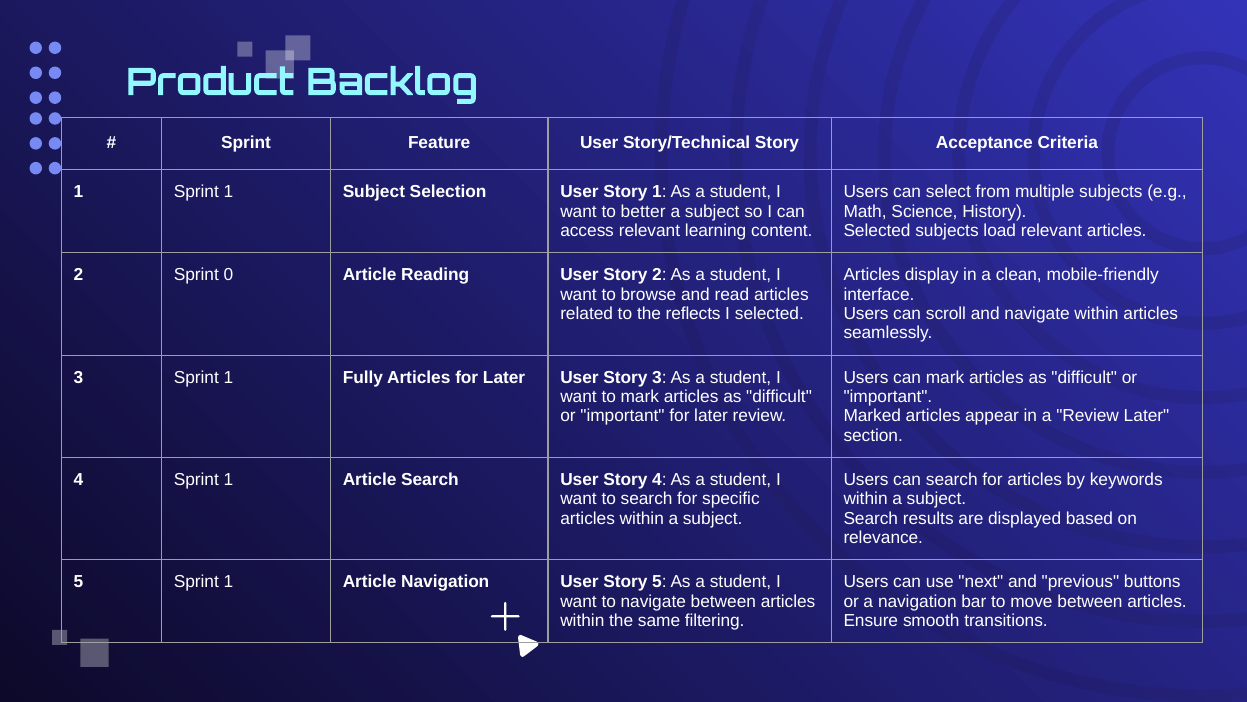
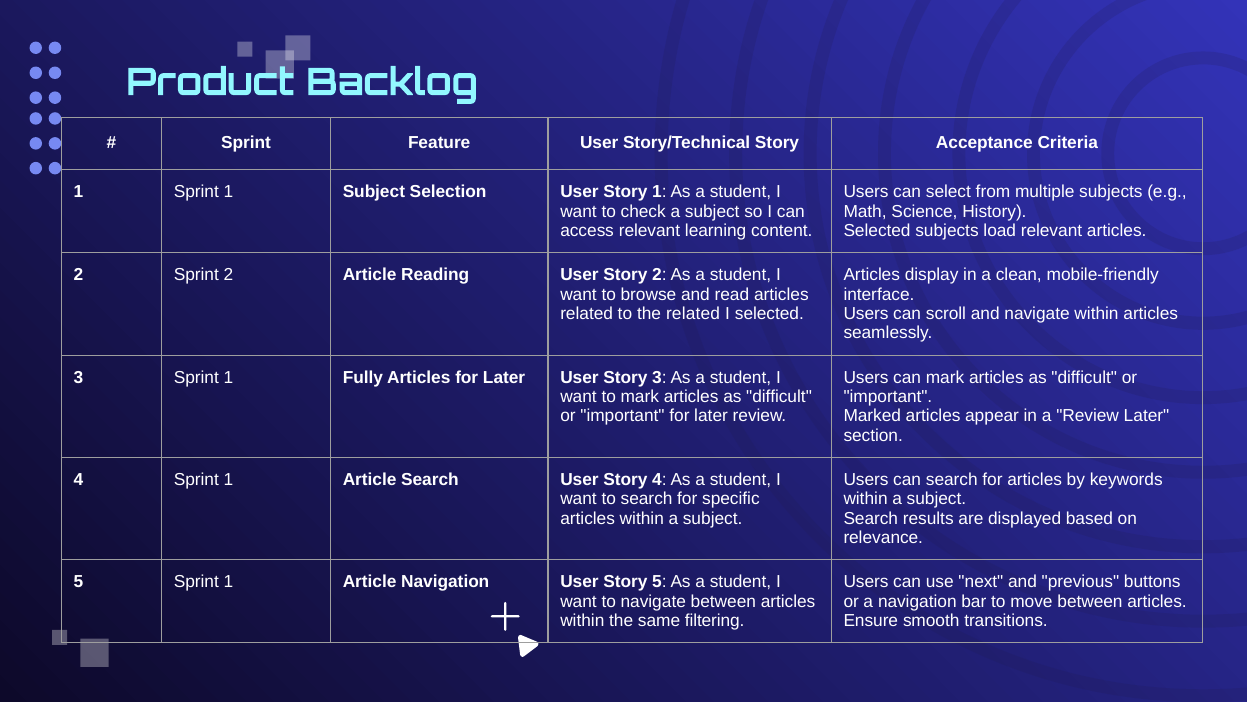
better: better -> check
Sprint 0: 0 -> 2
the reflects: reflects -> related
